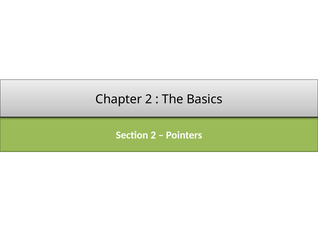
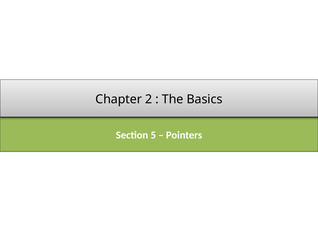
Section 2: 2 -> 5
